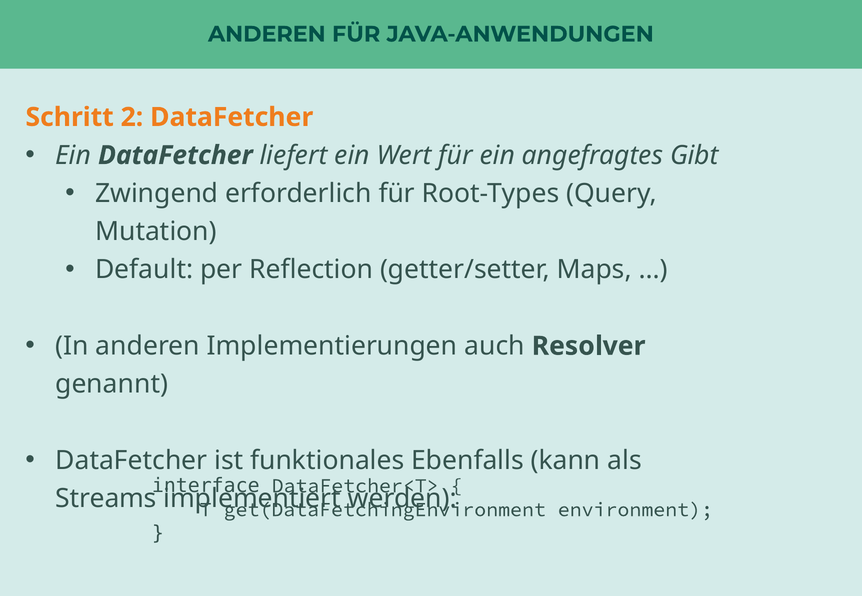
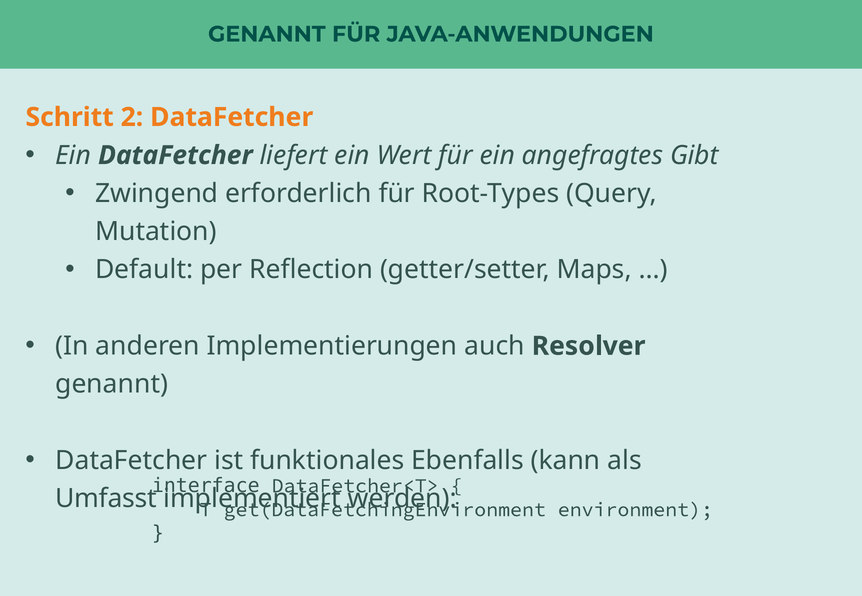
ANDEREN at (267, 34): ANDEREN -> GENANNT
Streams: Streams -> Umfasst
